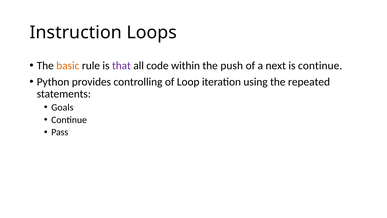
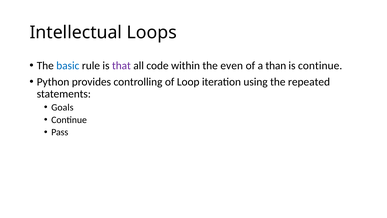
Instruction: Instruction -> Intellectual
basic colour: orange -> blue
push: push -> even
next: next -> than
